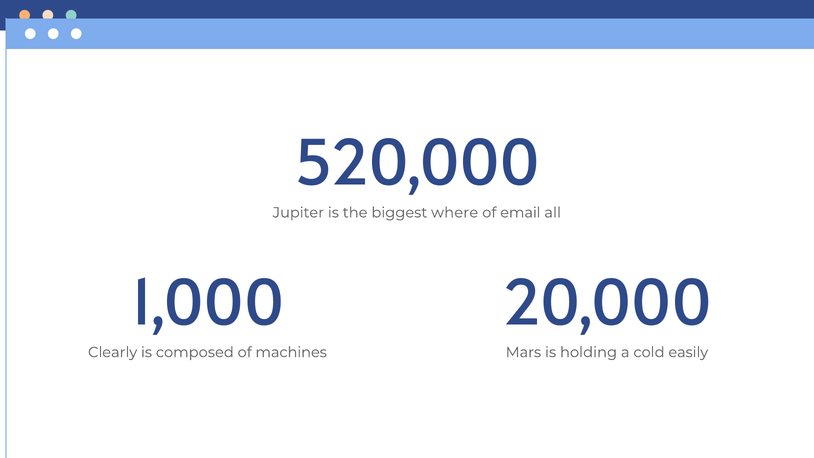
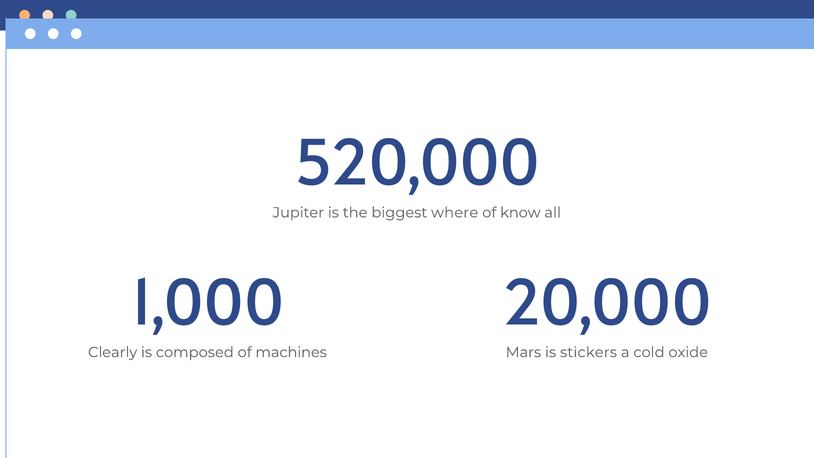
email: email -> know
holding: holding -> stickers
easily: easily -> oxide
